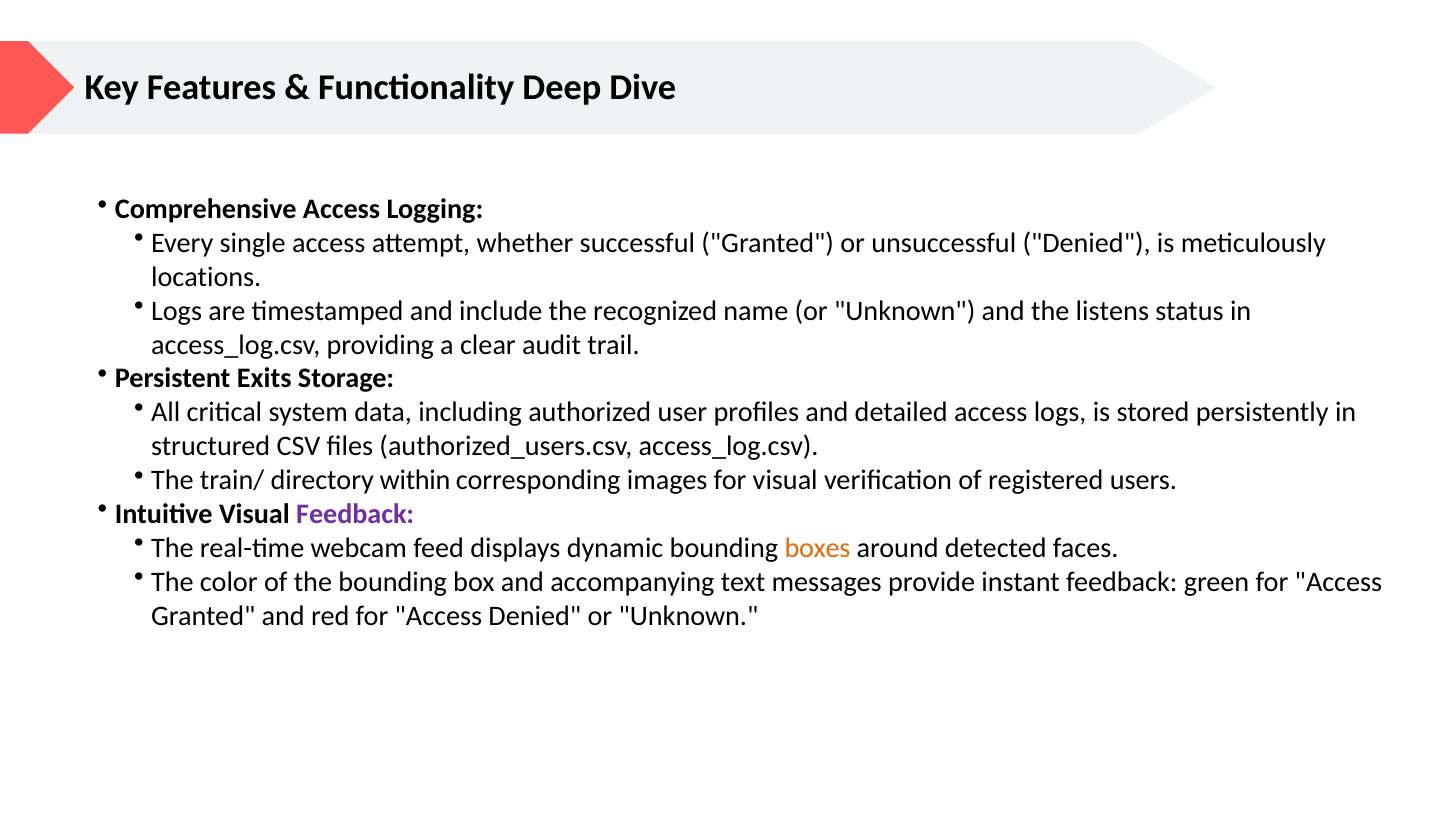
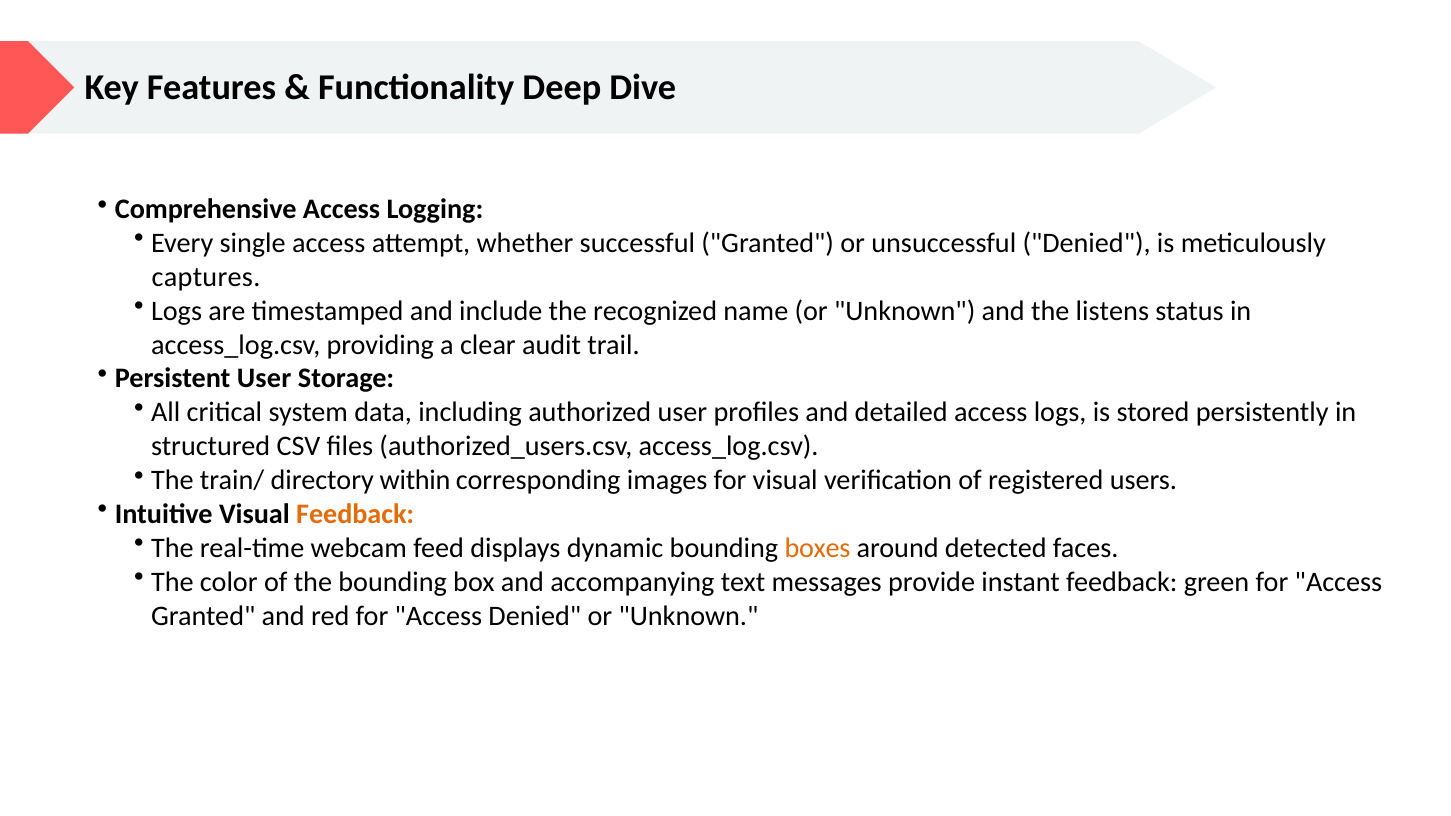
locations: locations -> captures
Persistent Exits: Exits -> User
Feedback at (355, 514) colour: purple -> orange
